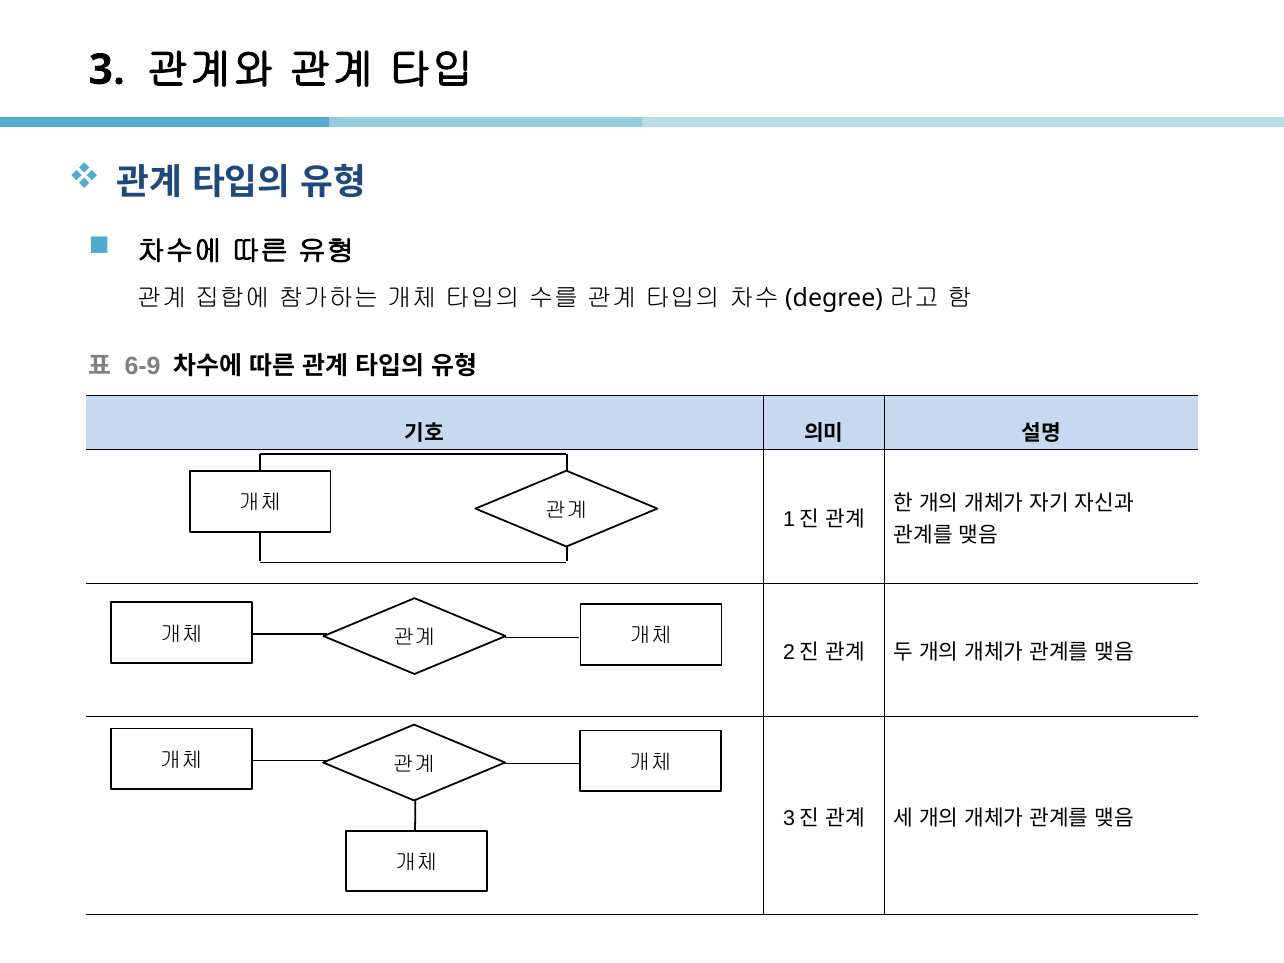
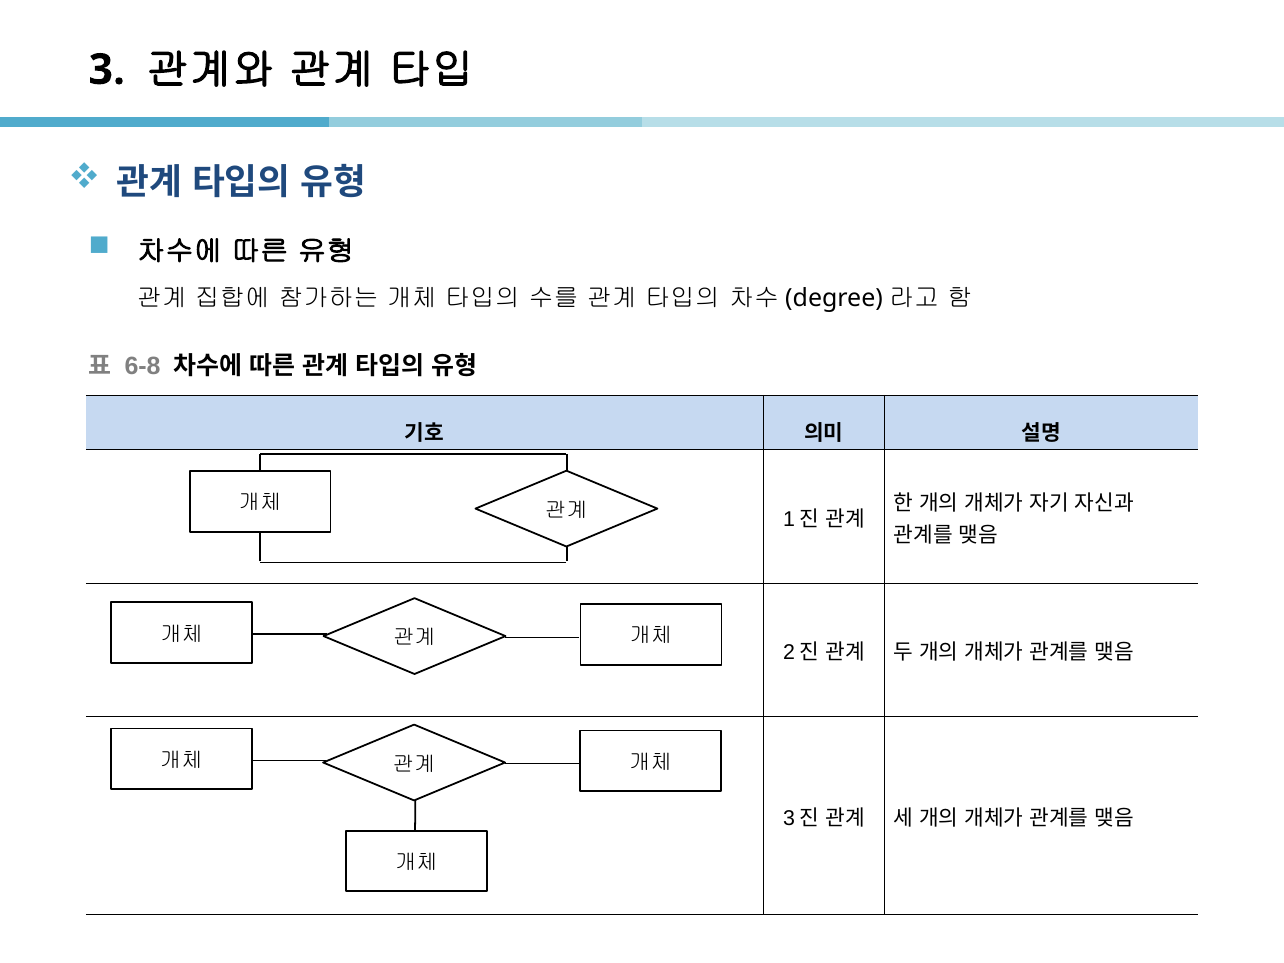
6-9: 6-9 -> 6-8
